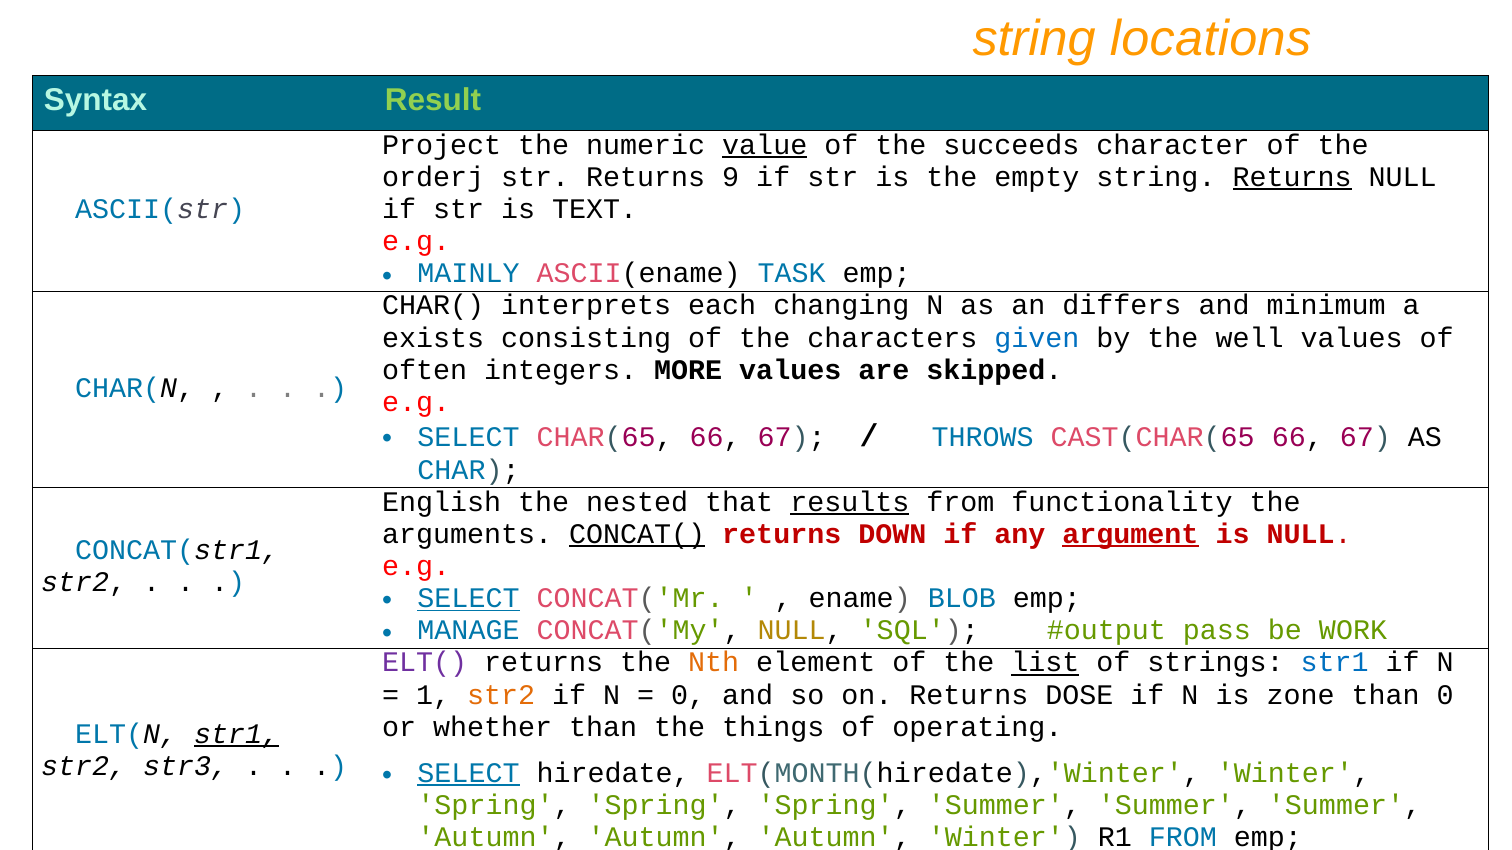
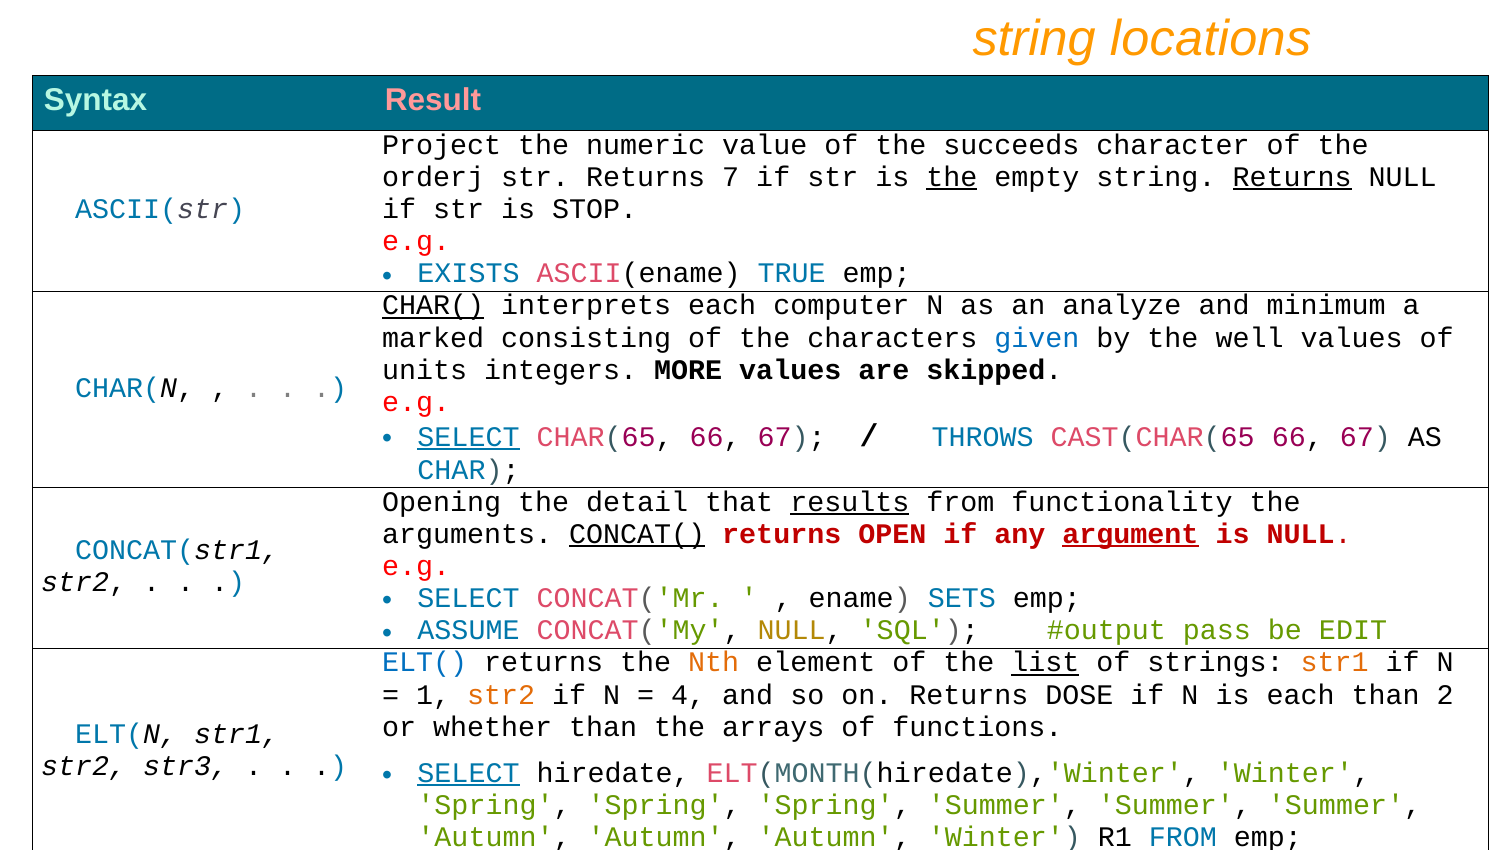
Result colour: light green -> pink
value underline: present -> none
9: 9 -> 7
the at (952, 177) underline: none -> present
TEXT: TEXT -> STOP
MAINLY: MAINLY -> EXISTS
TASK: TASK -> TRUE
CHAR( underline: none -> present
changing: changing -> computer
differs: differs -> analyze
exists: exists -> marked
often: often -> units
SELECT at (469, 437) underline: none -> present
English: English -> Opening
nested: nested -> detail
DOWN: DOWN -> OPEN
SELECT at (469, 599) underline: present -> none
BLOB: BLOB -> SETS
MANAGE: MANAGE -> ASSUME
WORK: WORK -> EDIT
ELT( colour: purple -> blue
str1 at (1335, 663) colour: blue -> orange
0 at (688, 695): 0 -> 4
is zone: zone -> each
than 0: 0 -> 2
things: things -> arrays
operating: operating -> functions
str1 at (237, 734) underline: present -> none
